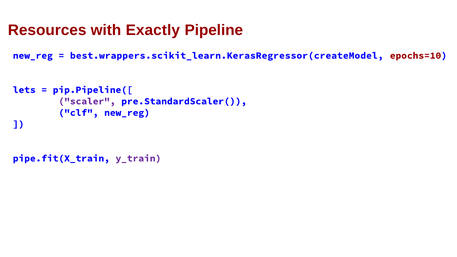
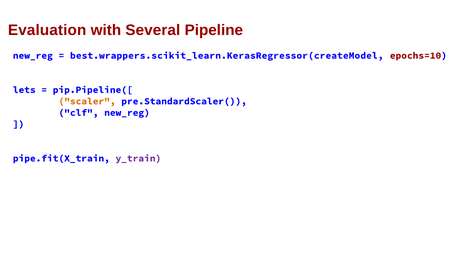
Resources: Resources -> Evaluation
Exactly: Exactly -> Several
scaler colour: purple -> orange
